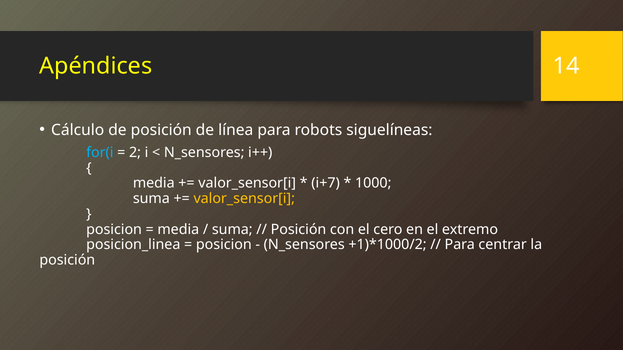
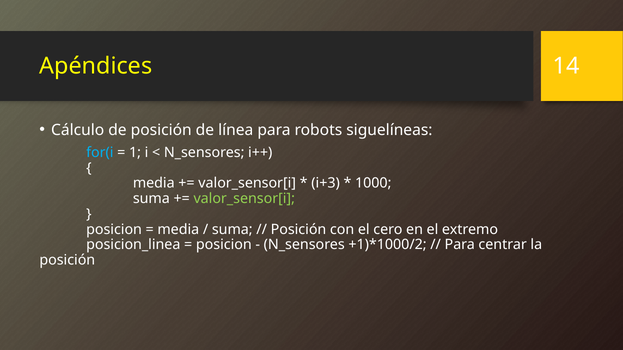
2: 2 -> 1
i+7: i+7 -> i+3
valor_sensor[i at (244, 199) colour: yellow -> light green
